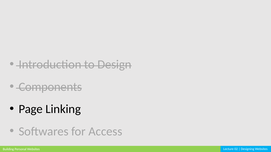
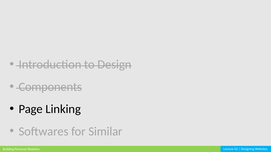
Access: Access -> Similar
